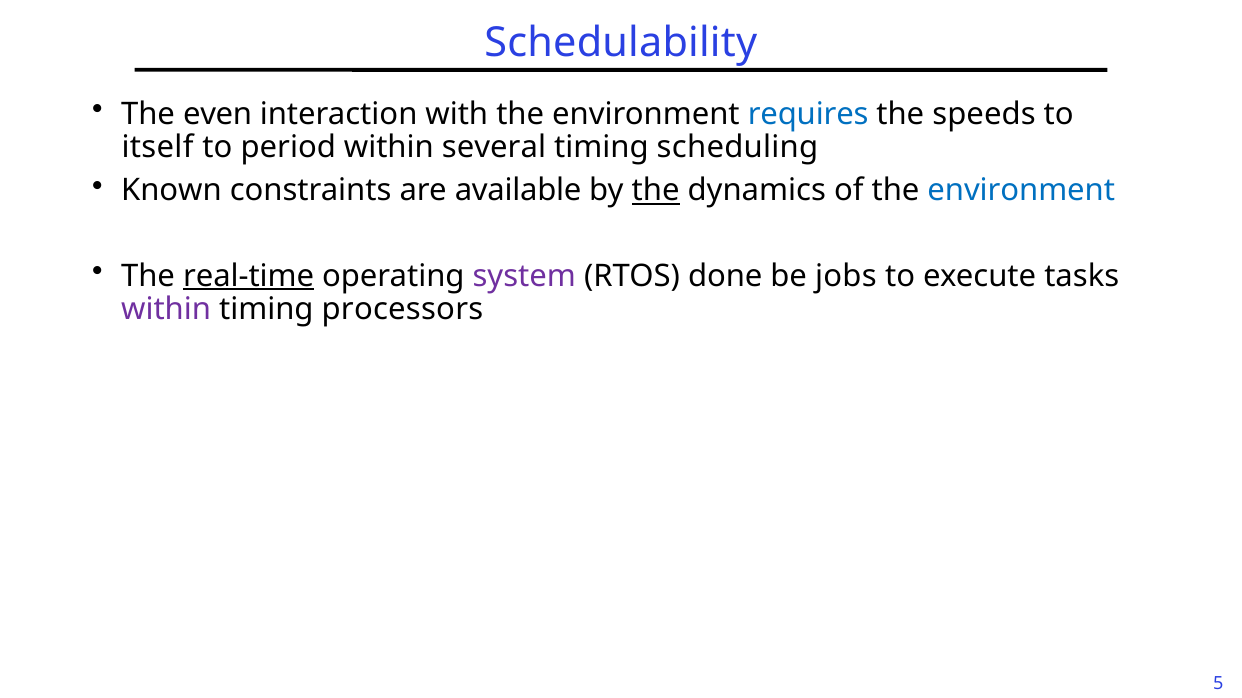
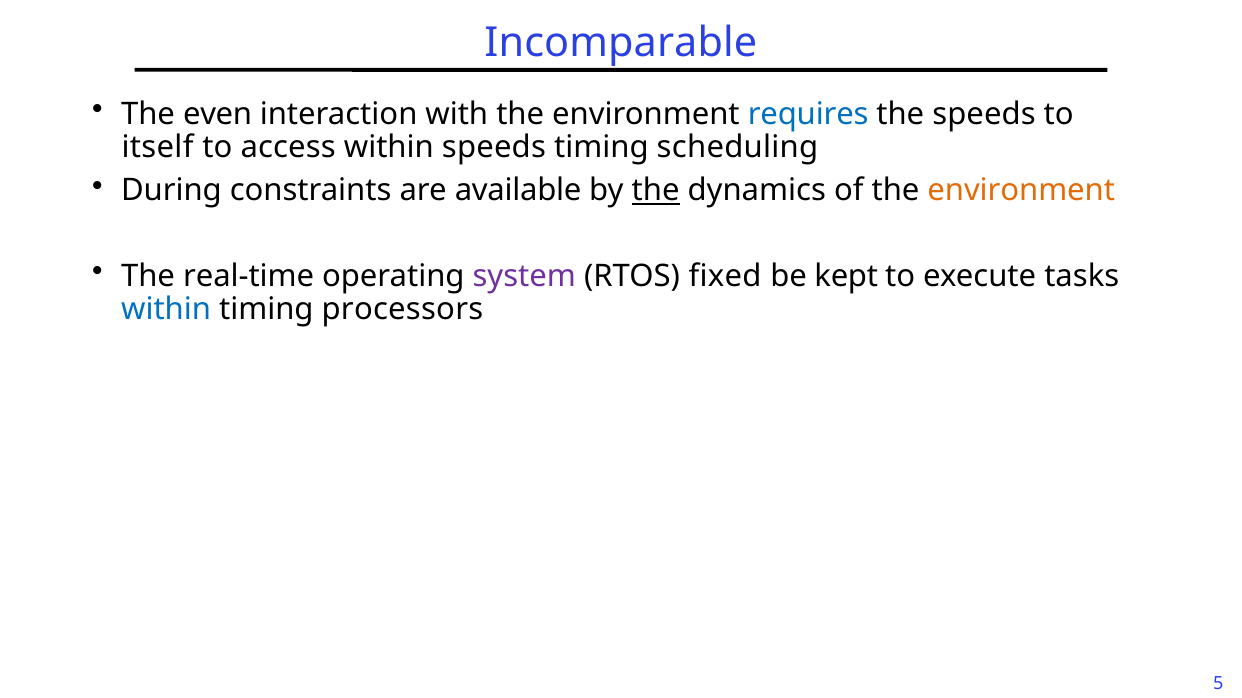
Schedulability: Schedulability -> Incomparable
period: period -> access
within several: several -> speeds
Known: Known -> During
environment at (1021, 191) colour: blue -> orange
real-time underline: present -> none
done: done -> fixed
jobs: jobs -> kept
within at (166, 310) colour: purple -> blue
